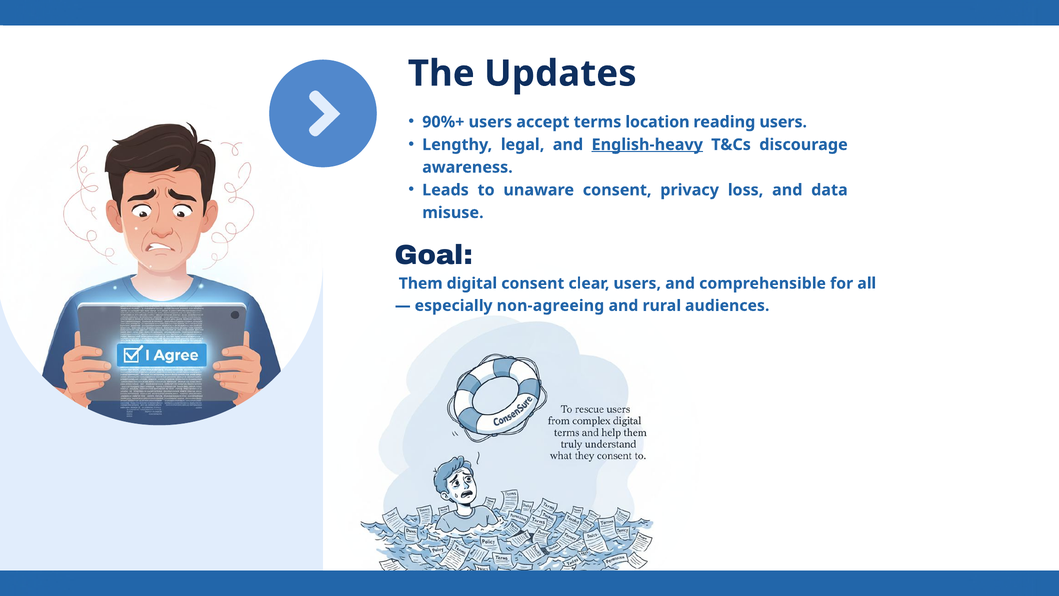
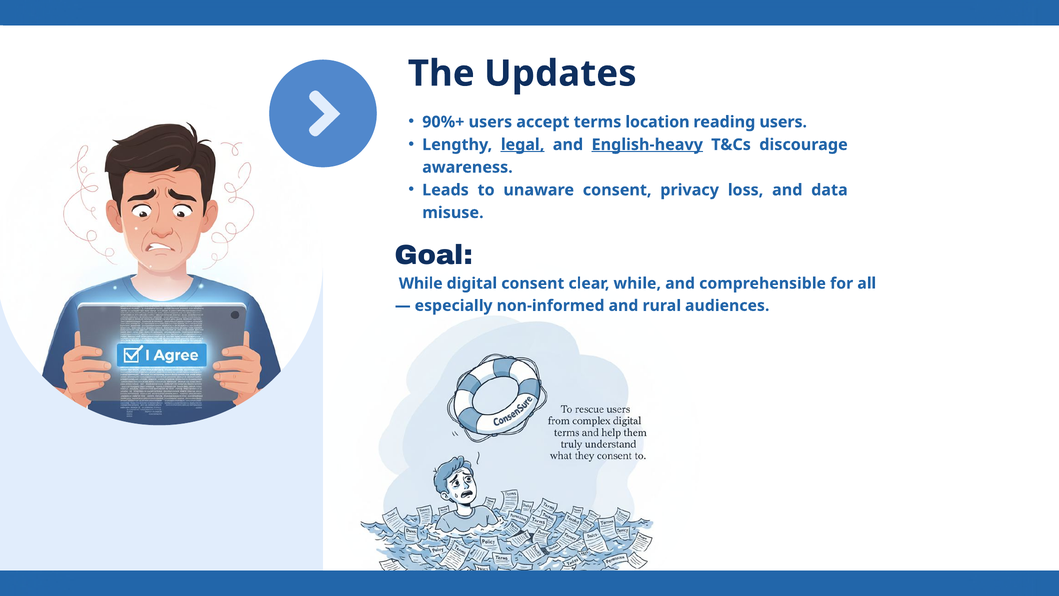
legal underline: none -> present
Them at (421, 283): Them -> While
clear users: users -> while
non-agreeing: non-agreeing -> non-informed
